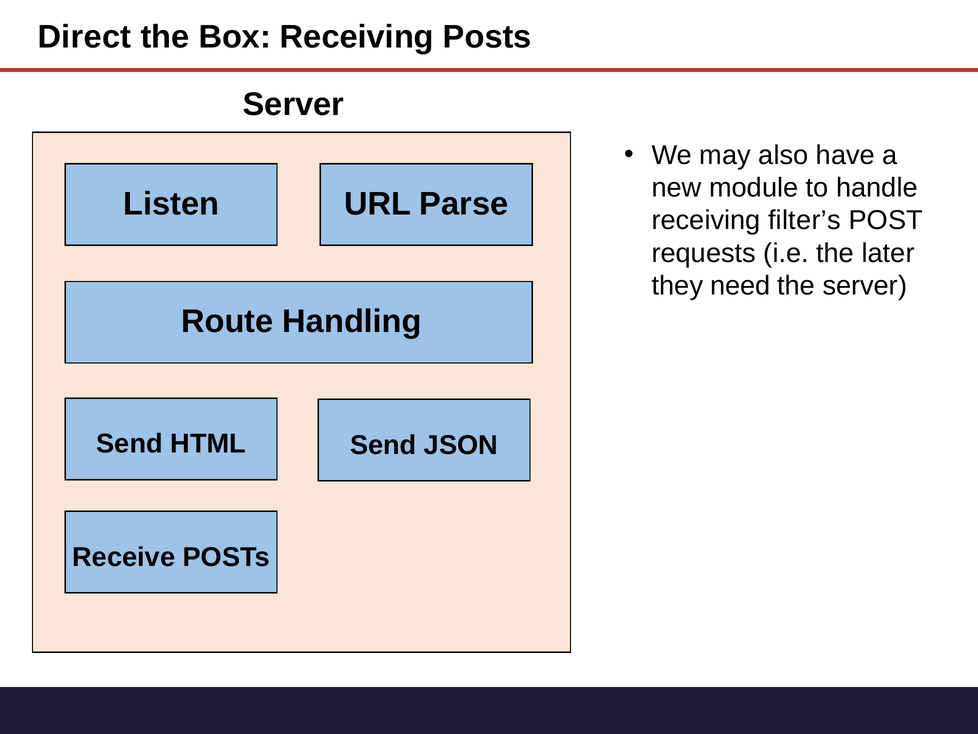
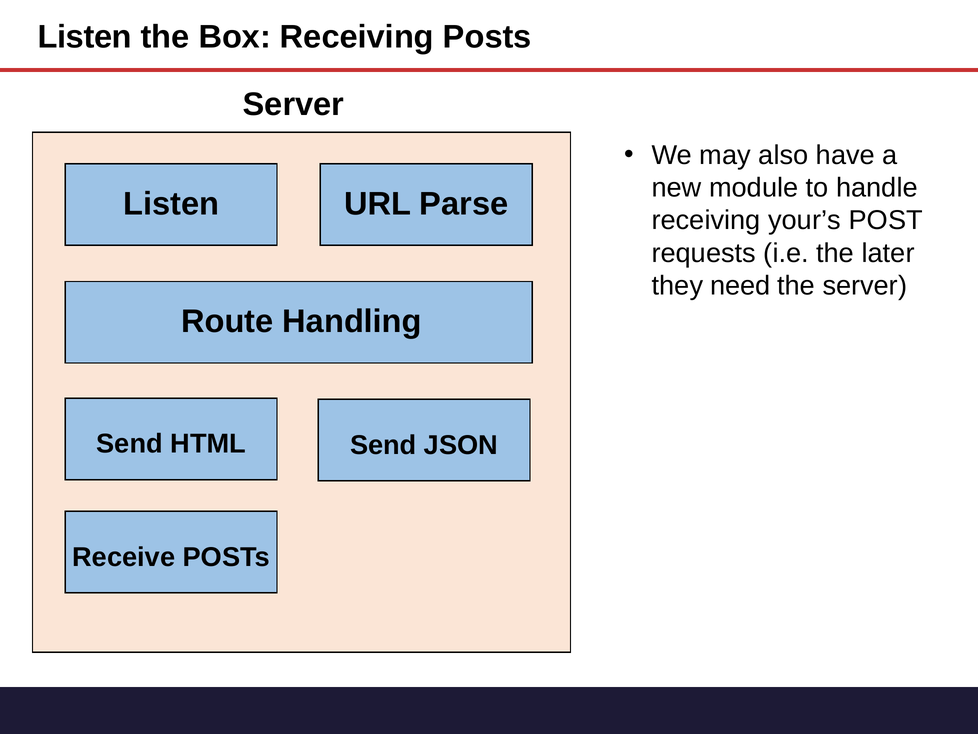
Direct at (84, 37): Direct -> Listen
filter’s: filter’s -> your’s
